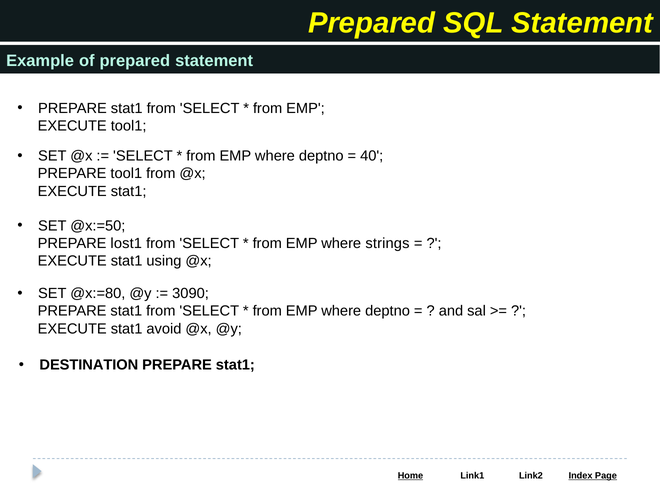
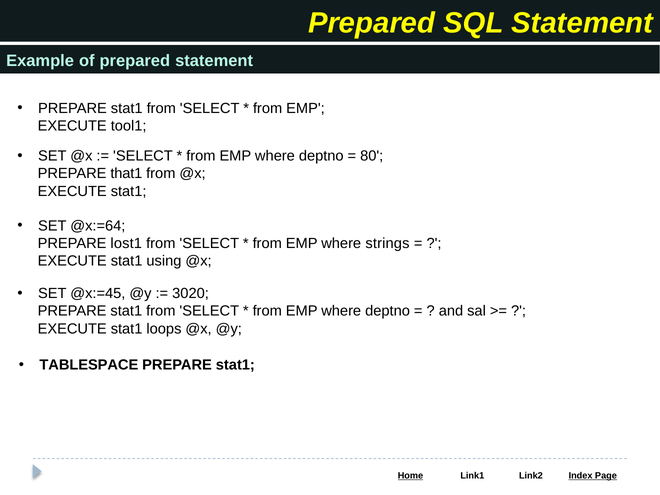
40: 40 -> 80
PREPARE tool1: tool1 -> that1
@x:=50: @x:=50 -> @x:=64
@x:=80: @x:=80 -> @x:=45
3090: 3090 -> 3020
avoid: avoid -> loops
DESTINATION: DESTINATION -> TABLESPACE
